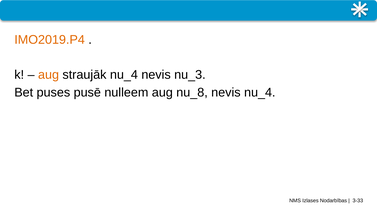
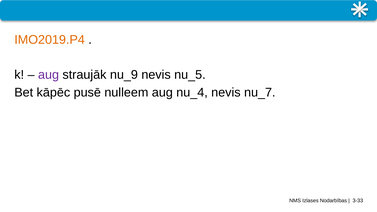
aug at (49, 75) colour: orange -> purple
straujāk nu_4: nu_4 -> nu_9
nu_3: nu_3 -> nu_5
puses: puses -> kāpēc
nu_8: nu_8 -> nu_4
nevis nu_4: nu_4 -> nu_7
